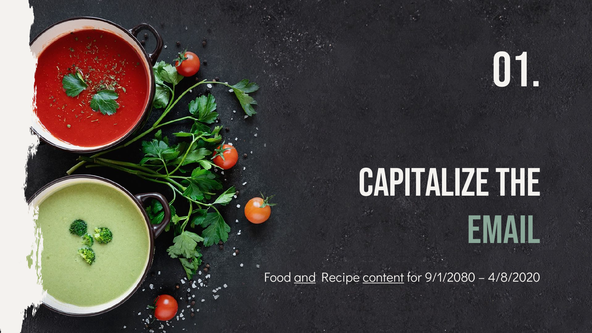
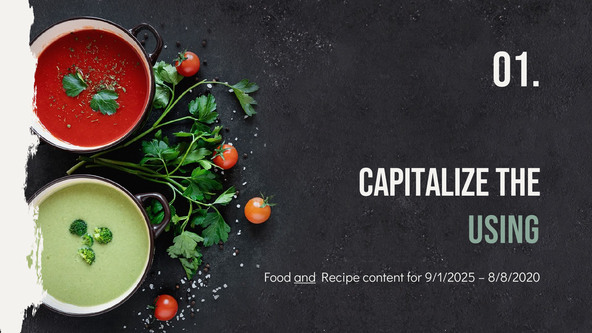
Email: Email -> Using
content underline: present -> none
9/1/2080: 9/1/2080 -> 9/1/2025
4/8/2020: 4/8/2020 -> 8/8/2020
